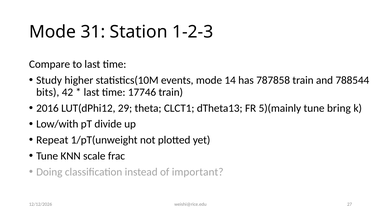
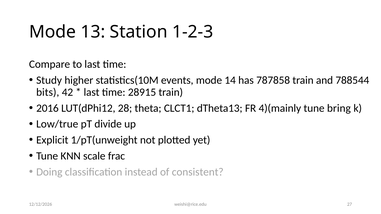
31: 31 -> 13
17746: 17746 -> 28915
29: 29 -> 28
5)(mainly: 5)(mainly -> 4)(mainly
Low/with: Low/with -> Low/true
Repeat: Repeat -> Explicit
important: important -> consistent
